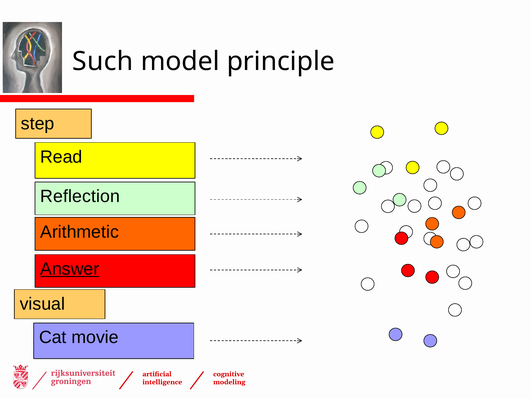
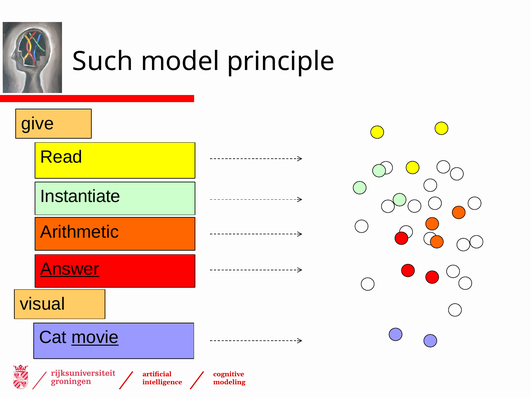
step: step -> give
Reflection: Reflection -> Instantiate
movie underline: none -> present
